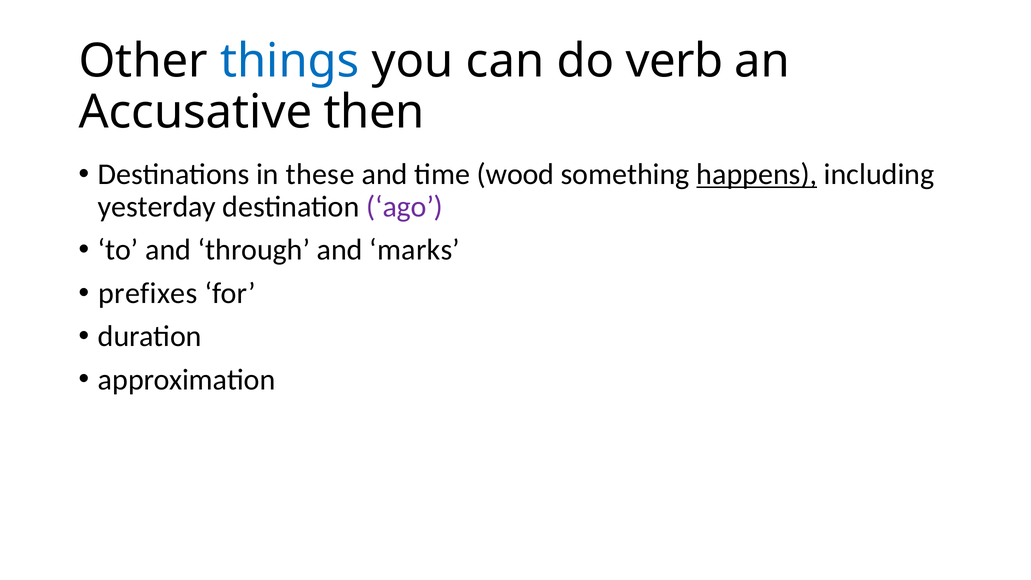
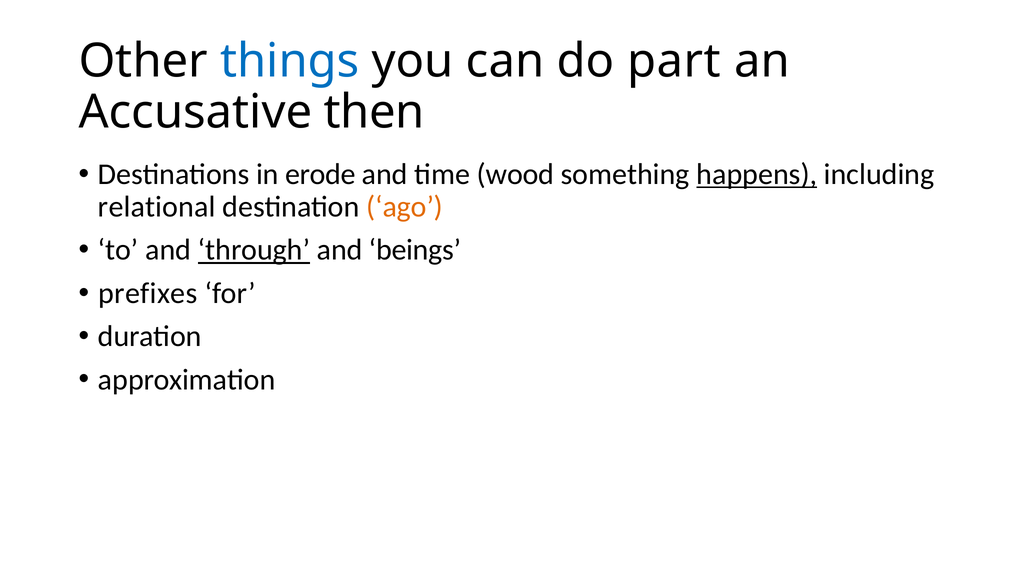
verb: verb -> part
these: these -> erode
yesterday: yesterday -> relational
ago colour: purple -> orange
through underline: none -> present
marks: marks -> beings
